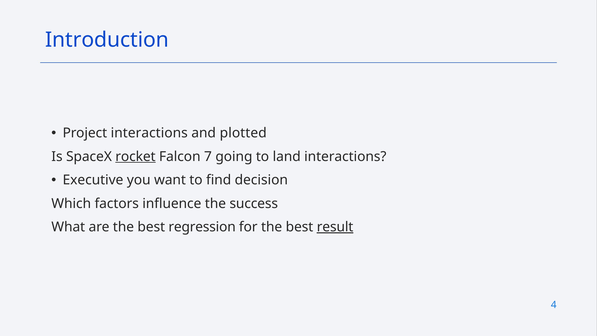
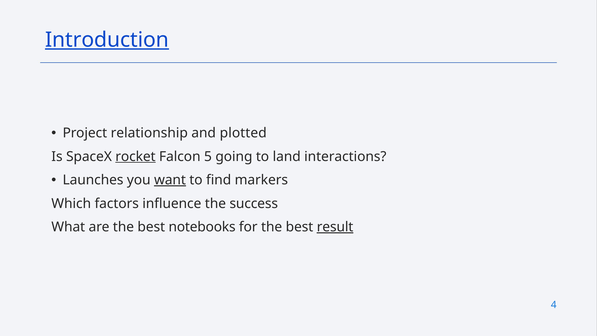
Introduction underline: none -> present
Project interactions: interactions -> relationship
7: 7 -> 5
Executive: Executive -> Launches
want underline: none -> present
decision: decision -> markers
regression: regression -> notebooks
